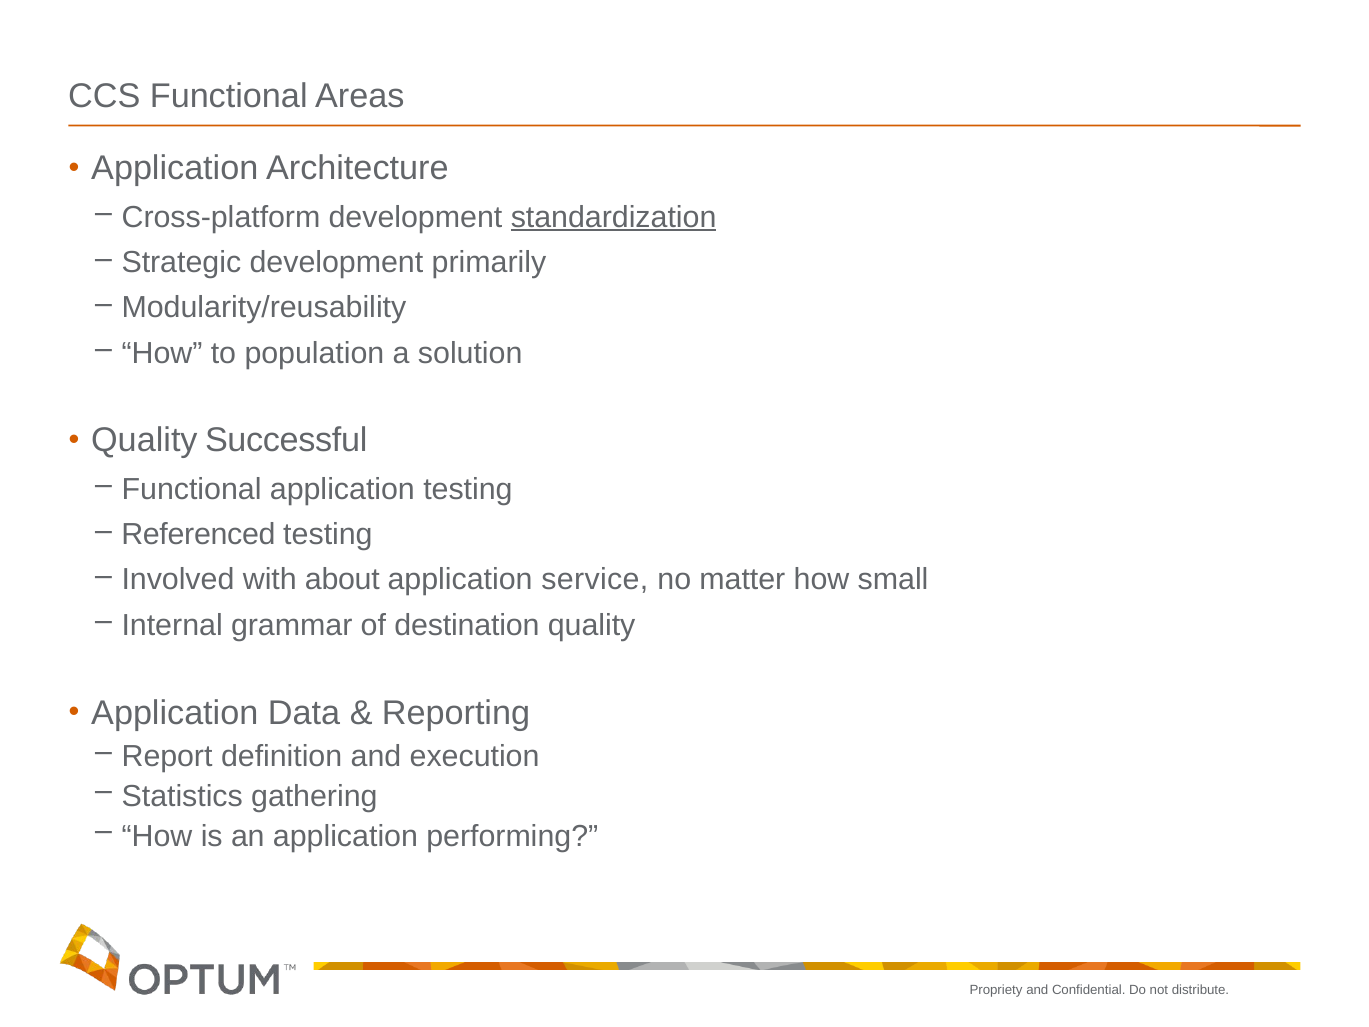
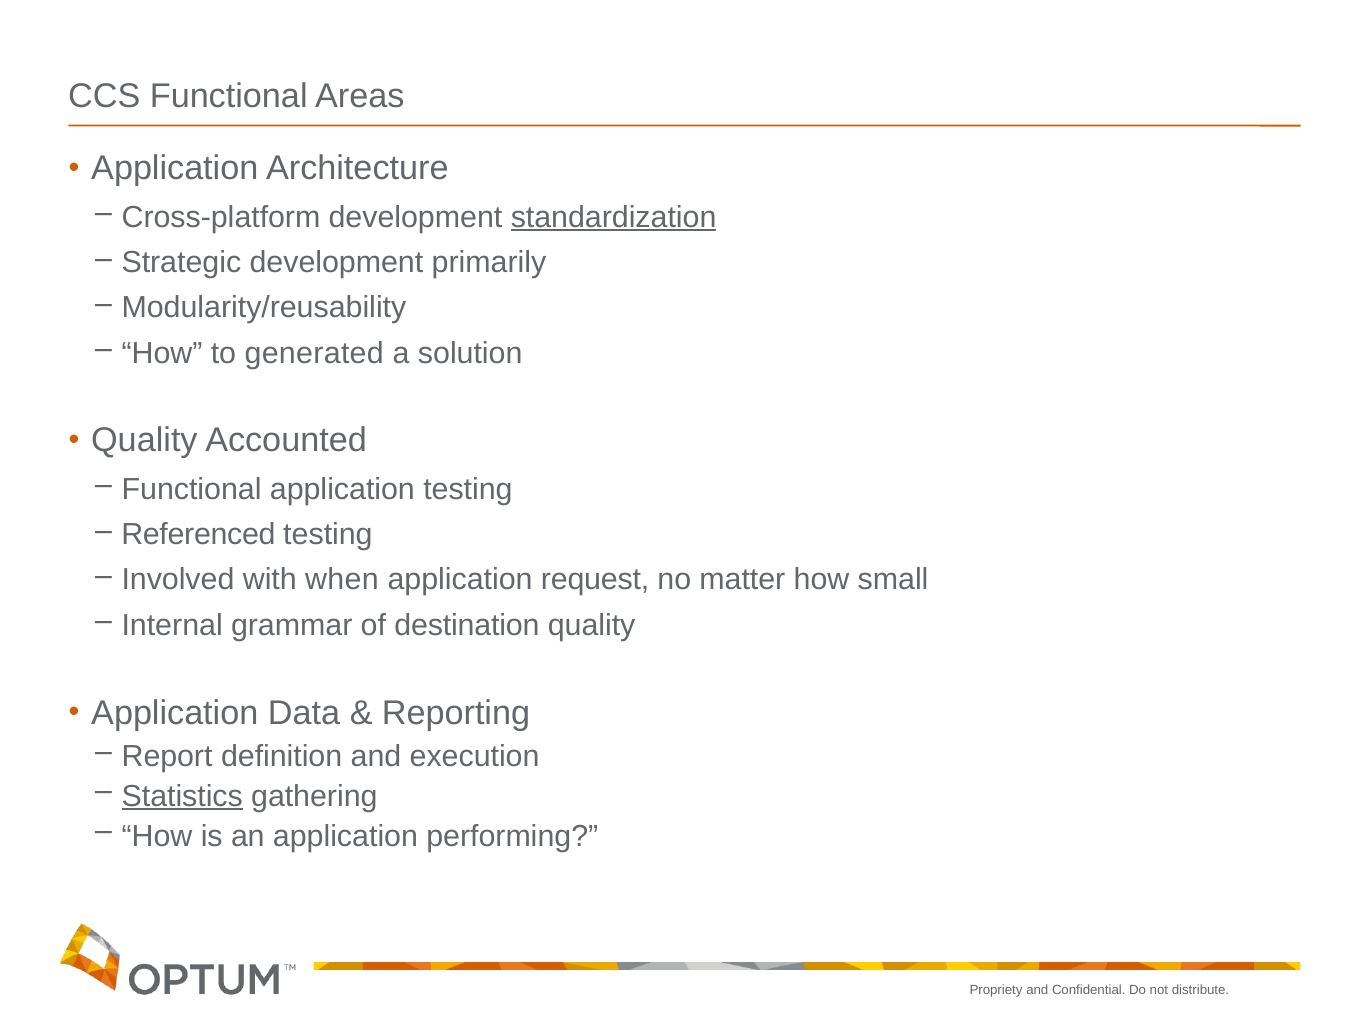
population: population -> generated
Successful: Successful -> Accounted
about: about -> when
service: service -> request
Statistics underline: none -> present
